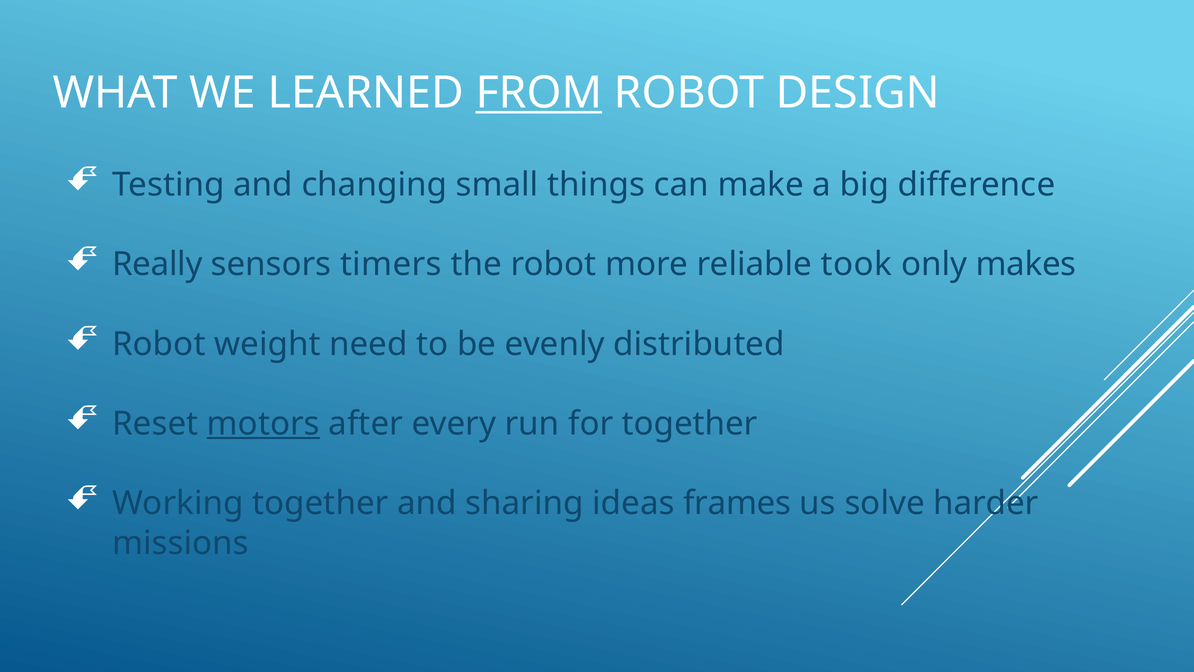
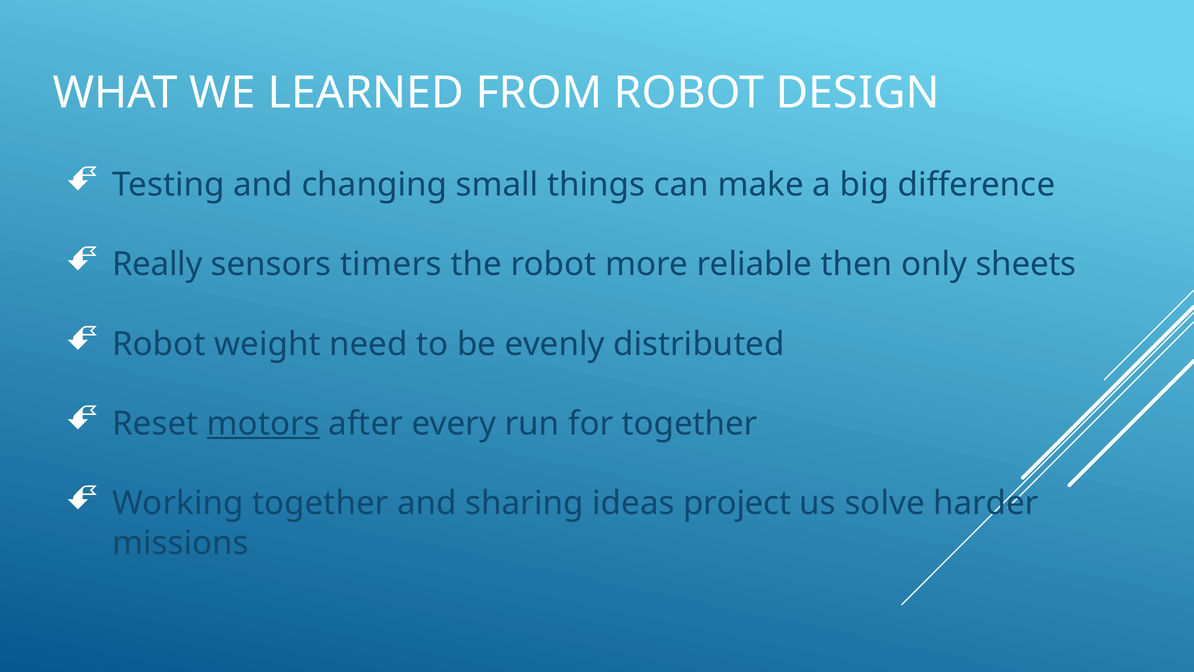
FROM underline: present -> none
took: took -> then
makes: makes -> sheets
frames: frames -> project
